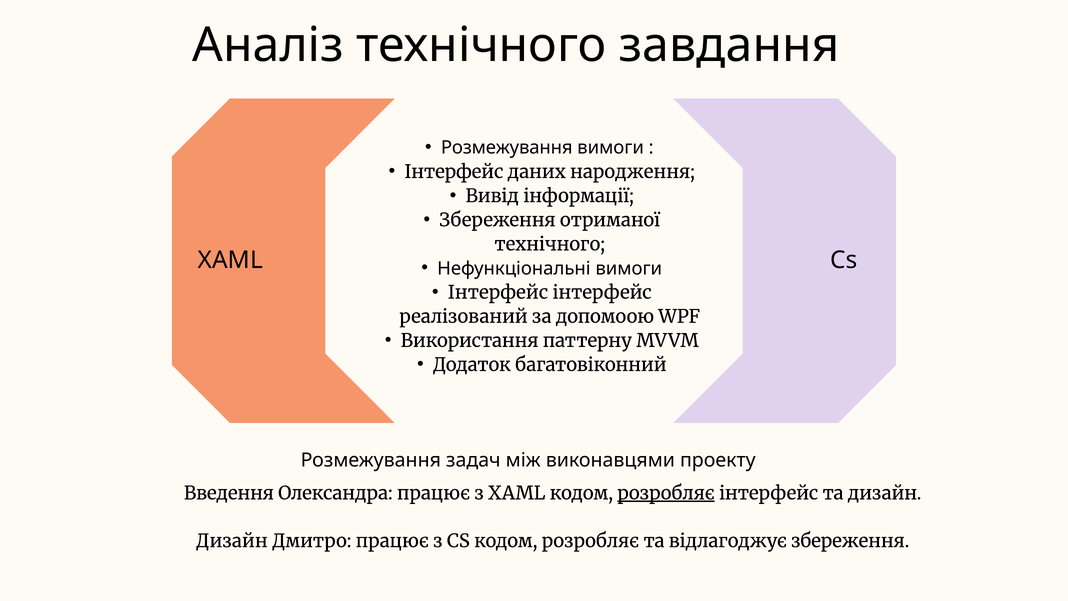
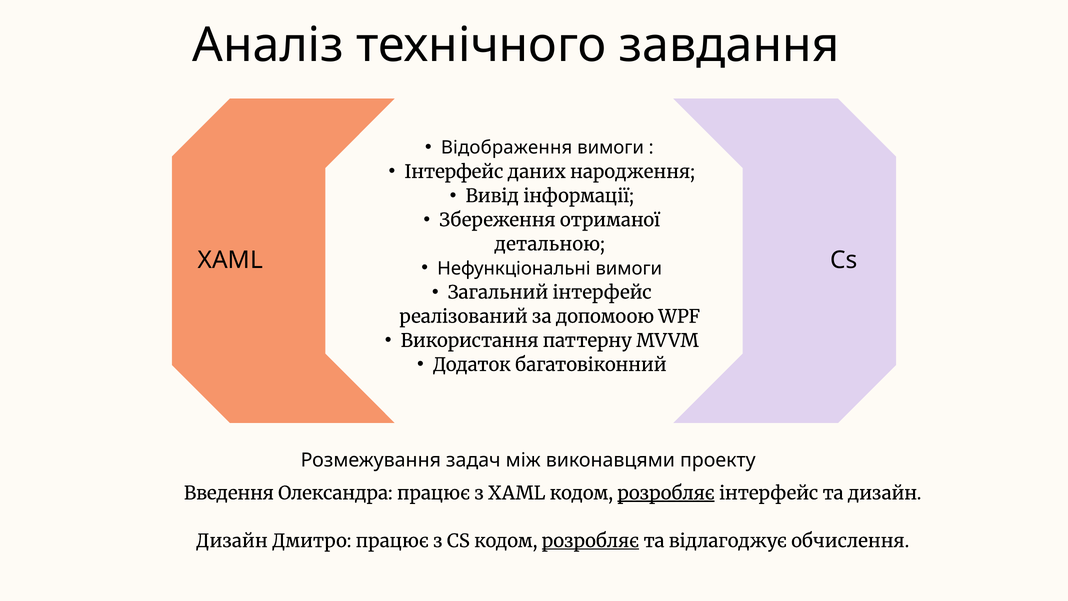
Розмежування at (507, 148): Розмежування -> Відображення
технічного at (550, 244): технічного -> детальною
Інтерфейс at (498, 292): Інтерфейс -> Загальний
розробляє at (590, 541) underline: none -> present
відлагоджує збереження: збереження -> обчислення
